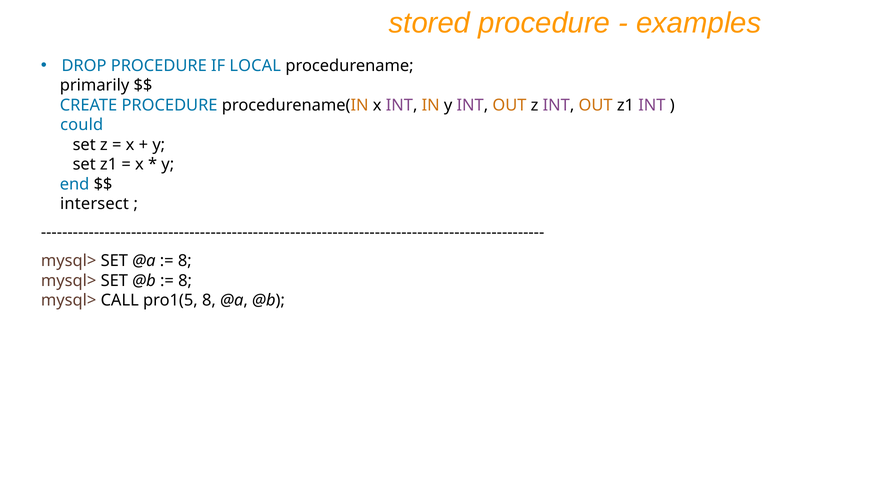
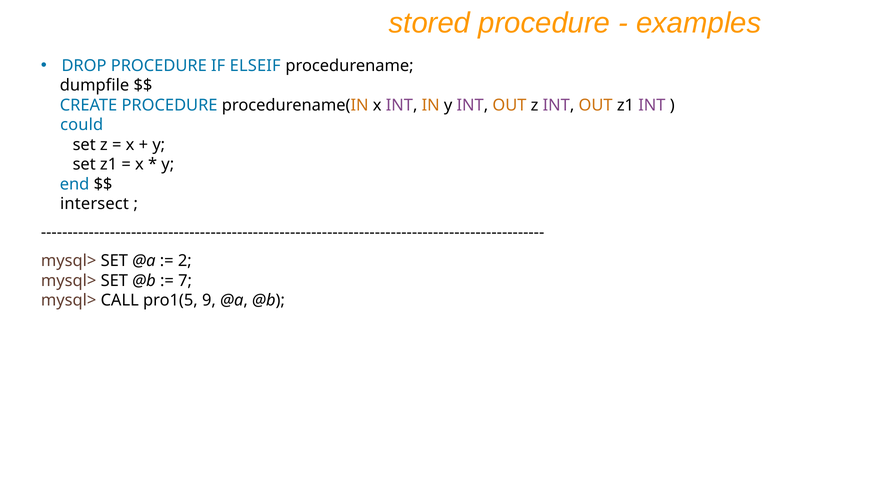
LOCAL: LOCAL -> ELSEIF
primarily: primarily -> dumpfile
8 at (185, 261): 8 -> 2
8 at (185, 281): 8 -> 7
pro1(5 8: 8 -> 9
